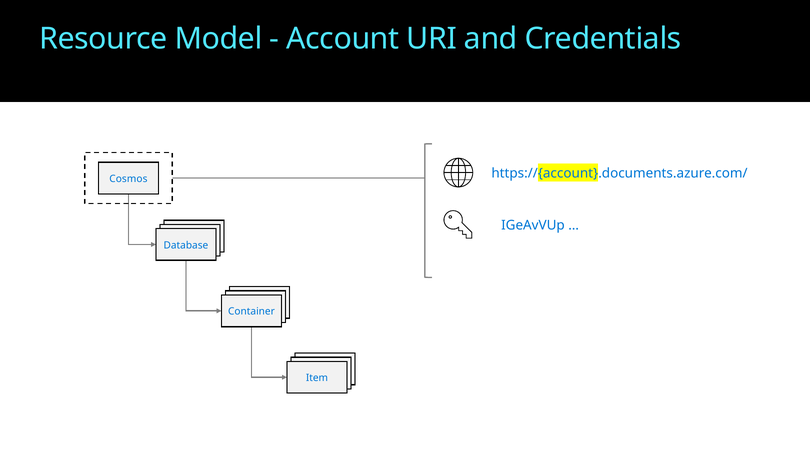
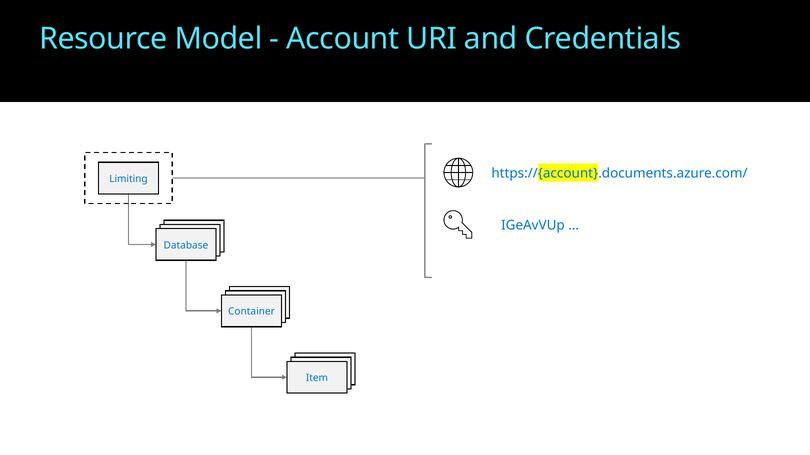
Cosmos: Cosmos -> Limiting
